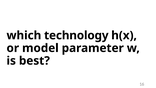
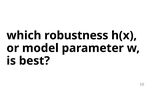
technology: technology -> robustness
